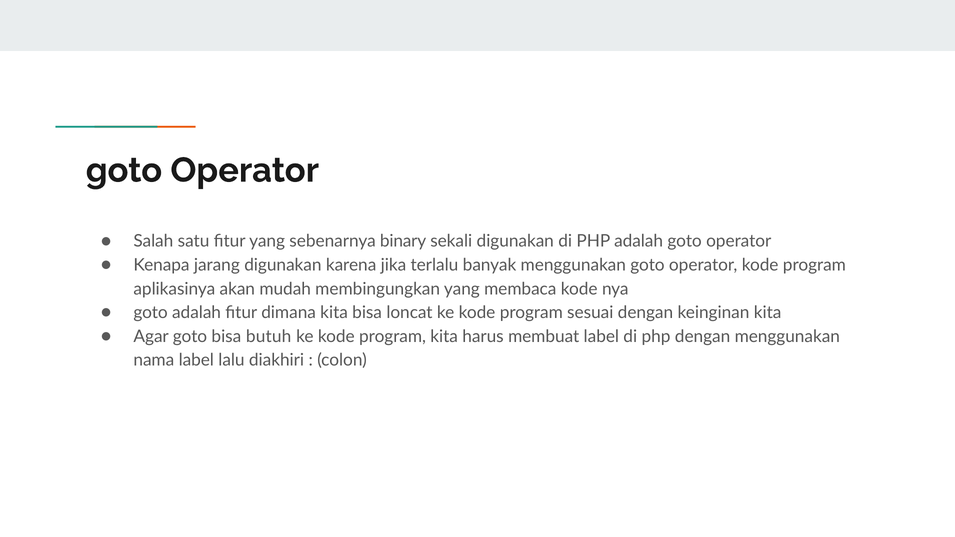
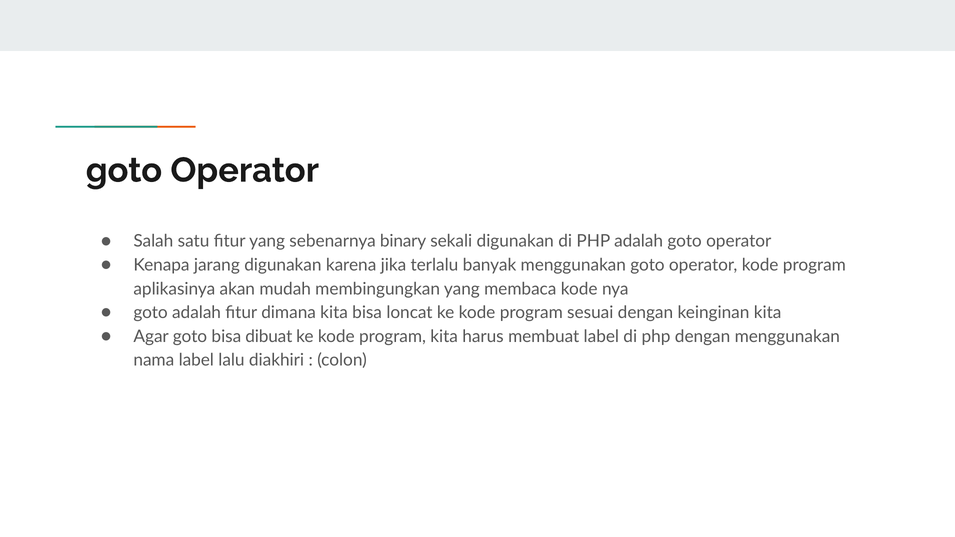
butuh: butuh -> dibuat
